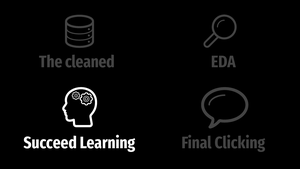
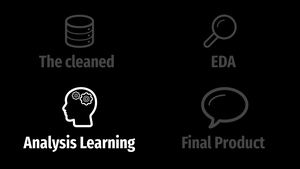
Succeed: Succeed -> Analysis
Clicking: Clicking -> Product
